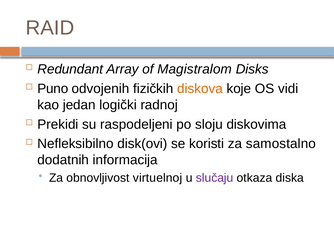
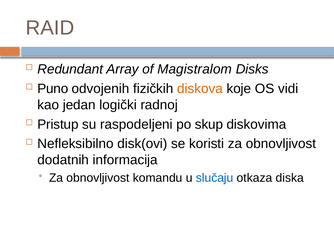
Prekidi: Prekidi -> Pristup
sloju: sloju -> skup
koristi za samostalno: samostalno -> obnovljivost
virtuelnoj: virtuelnoj -> komandu
slučaju colour: purple -> blue
